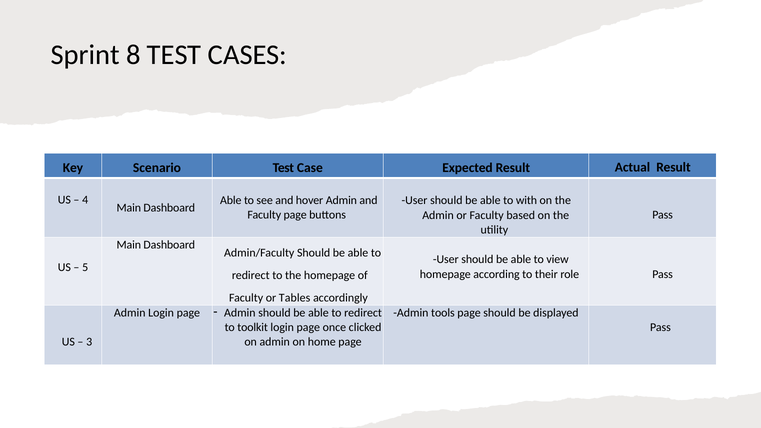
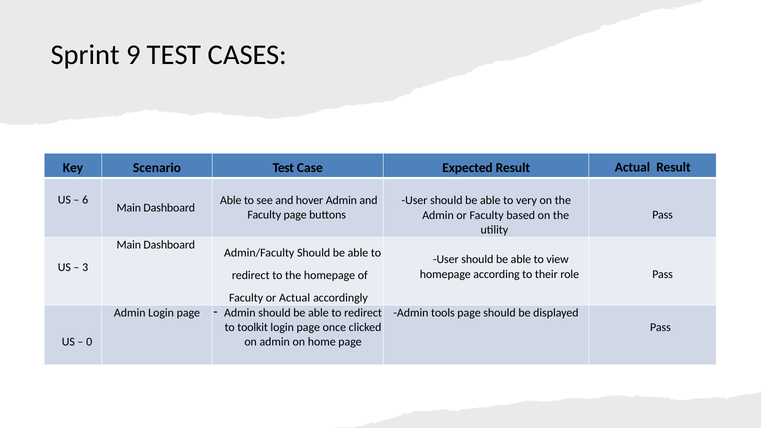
8: 8 -> 9
4: 4 -> 6
with: with -> very
5: 5 -> 3
or Tables: Tables -> Actual
3: 3 -> 0
